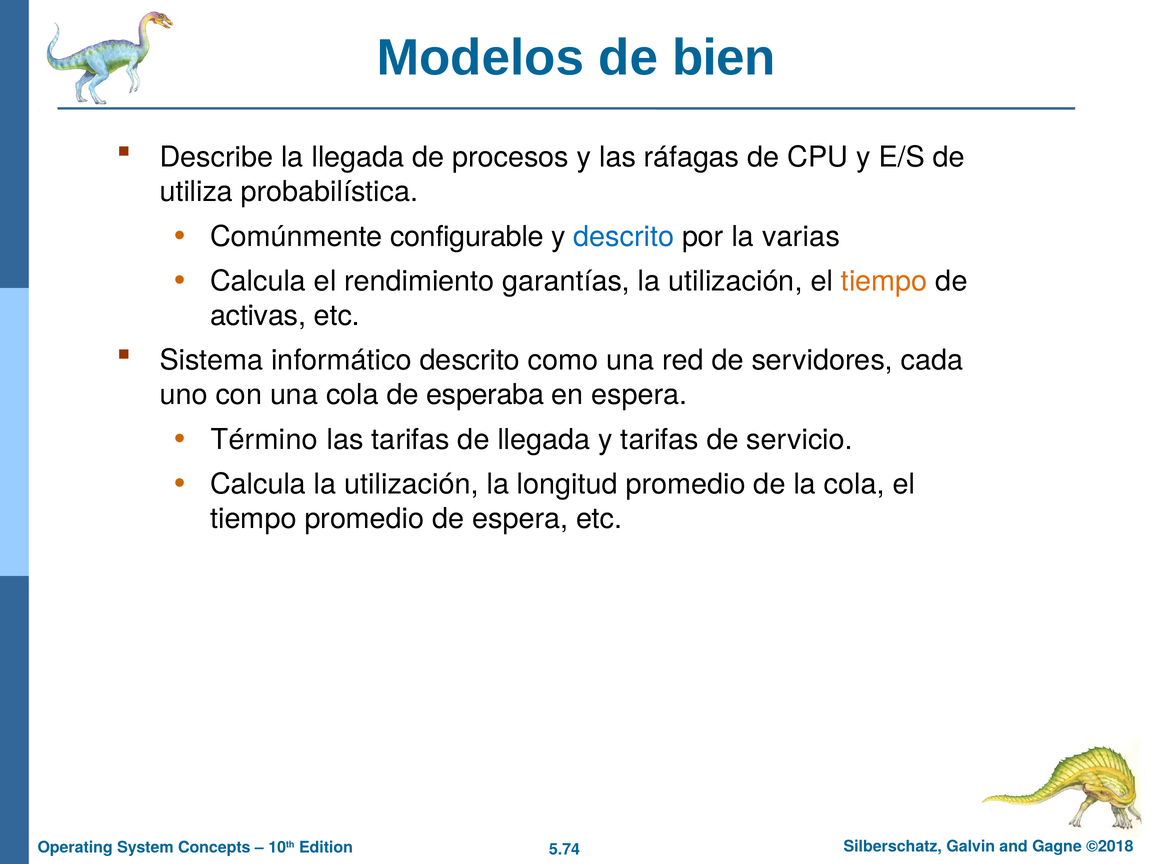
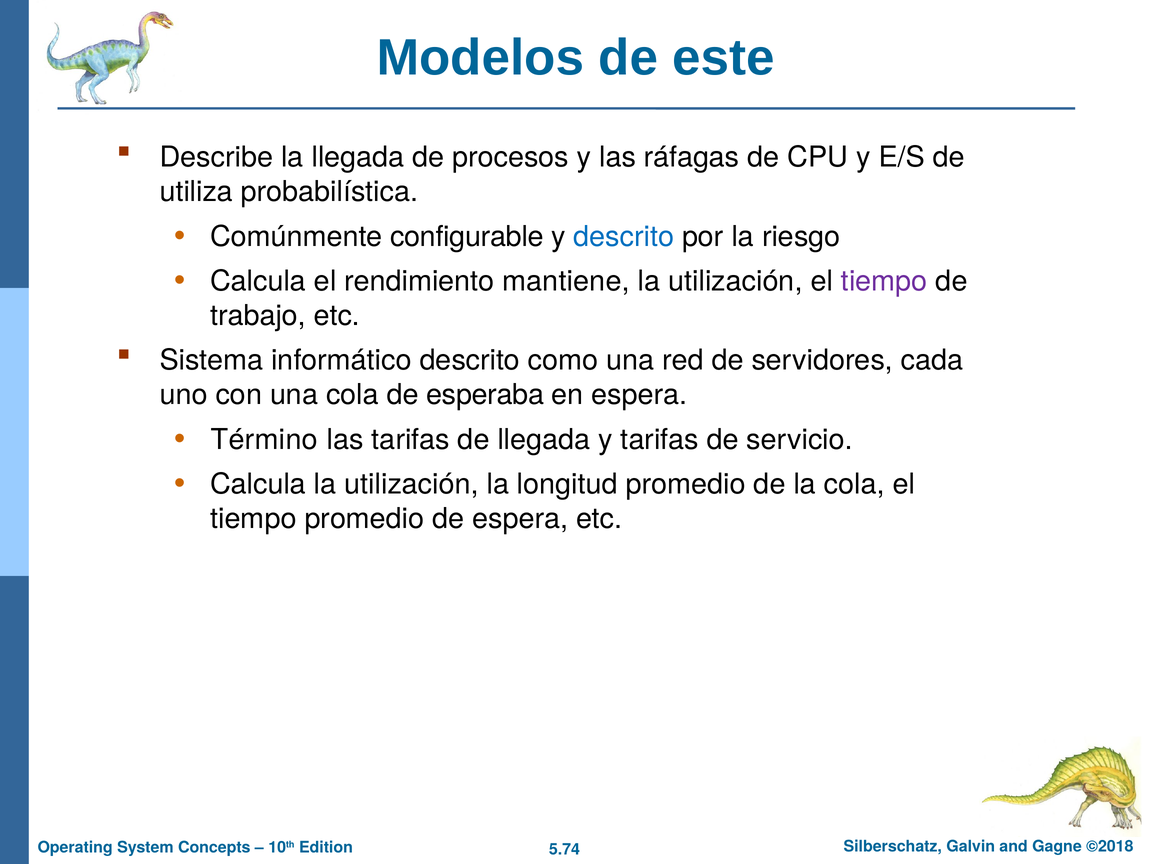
bien: bien -> este
varias: varias -> riesgo
garantías: garantías -> mantiene
tiempo at (884, 281) colour: orange -> purple
activas: activas -> trabajo
